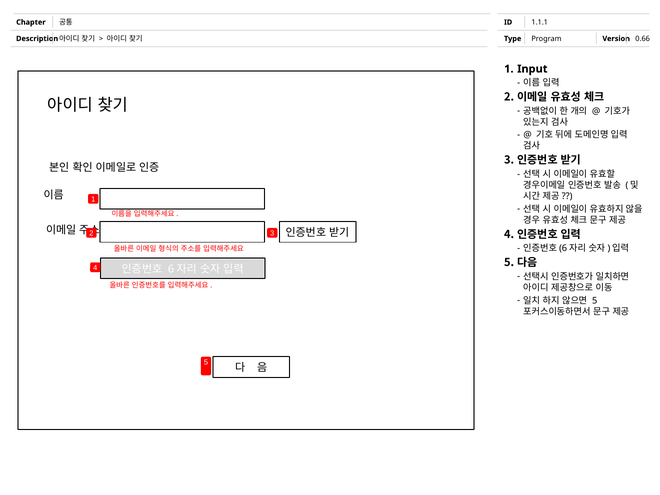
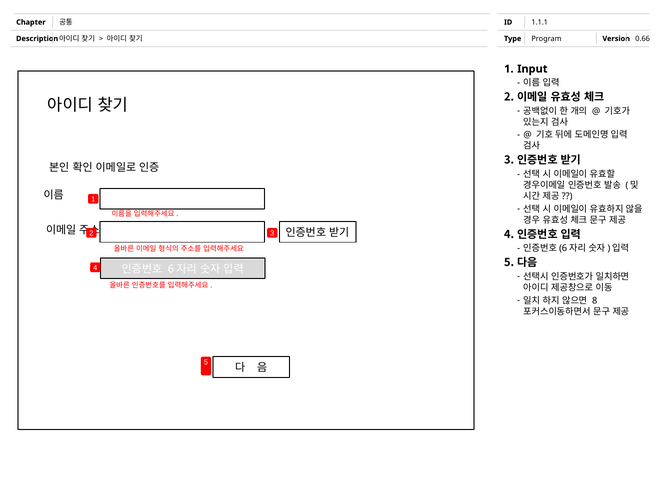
5 at (595, 300): 5 -> 8
